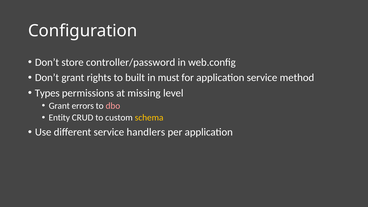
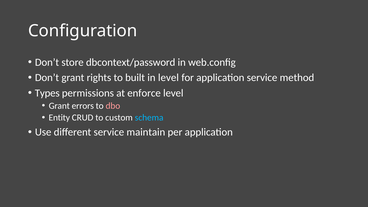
controller/password: controller/password -> dbcontext/password
in must: must -> level
missing: missing -> enforce
schema colour: yellow -> light blue
handlers: handlers -> maintain
